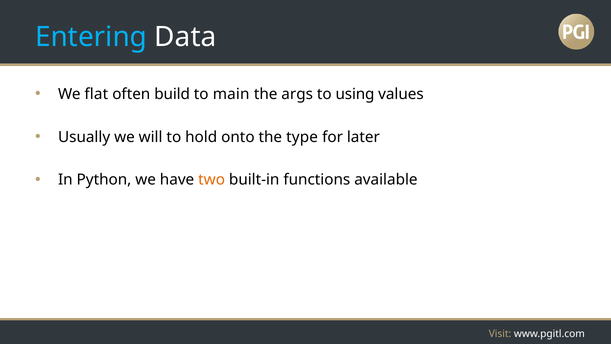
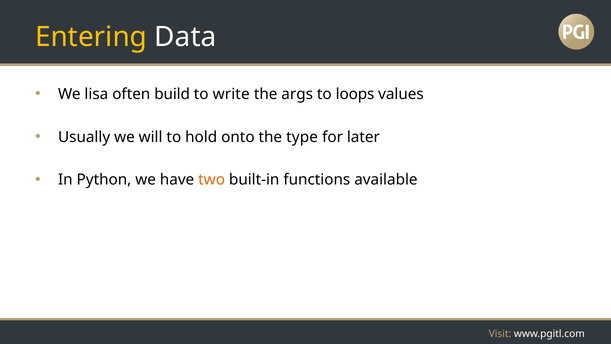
Entering colour: light blue -> yellow
flat: flat -> lisa
main: main -> write
using: using -> loops
